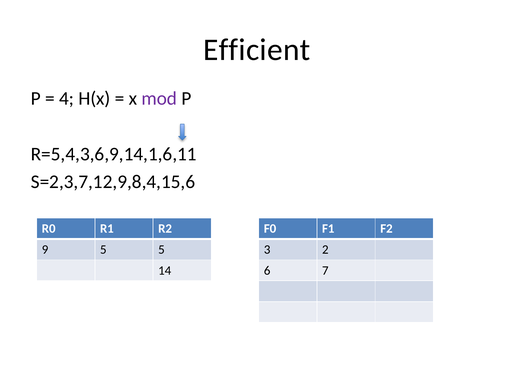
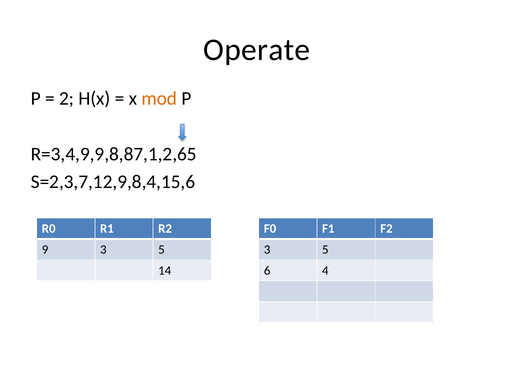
Efficient: Efficient -> Operate
4: 4 -> 2
mod colour: purple -> orange
R=5,4,3,6,9,14,1,6,11: R=5,4,3,6,9,14,1,6,11 -> R=3,4,9,9,8,87,1,2,65
9 5: 5 -> 3
2 at (325, 249): 2 -> 5
7: 7 -> 4
